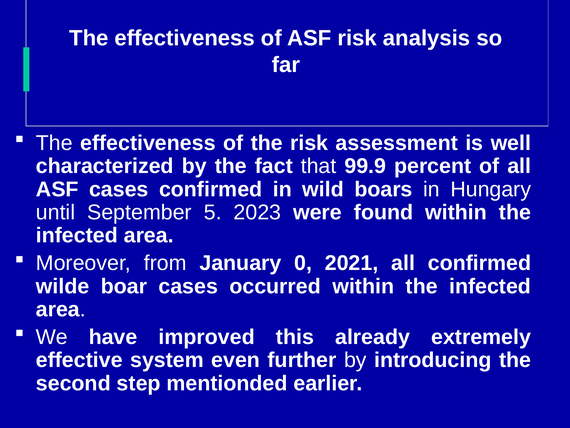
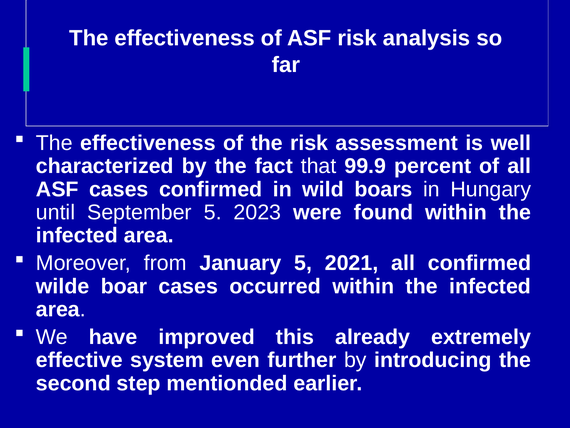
January 0: 0 -> 5
